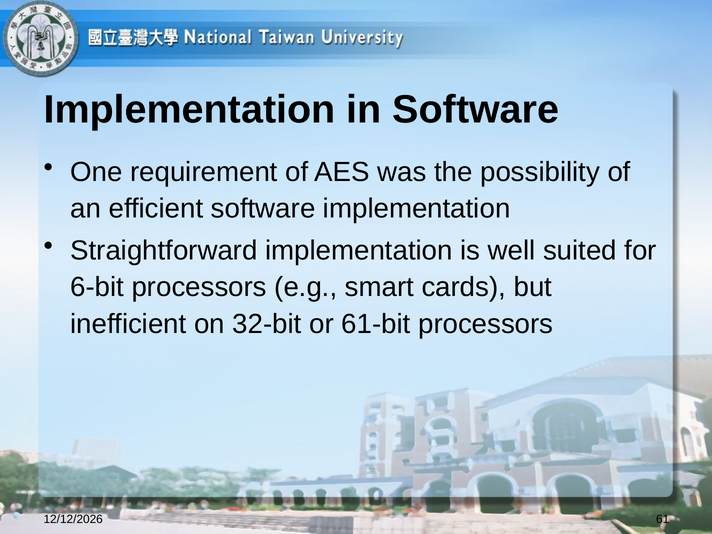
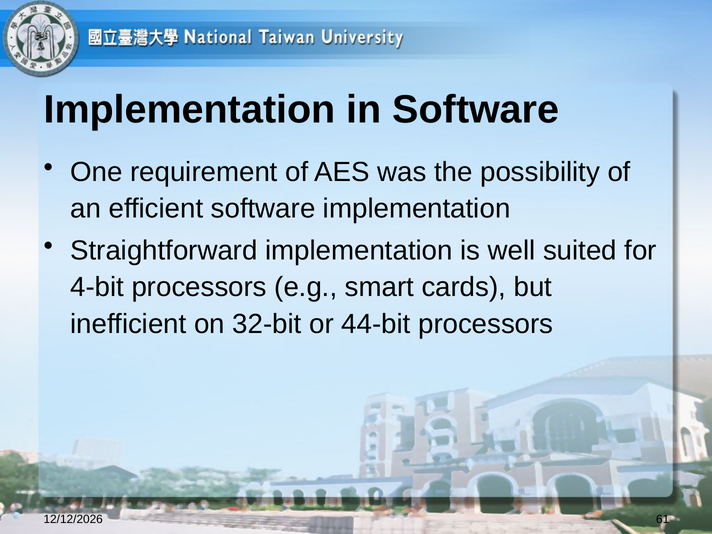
6-bit: 6-bit -> 4-bit
61-bit: 61-bit -> 44-bit
